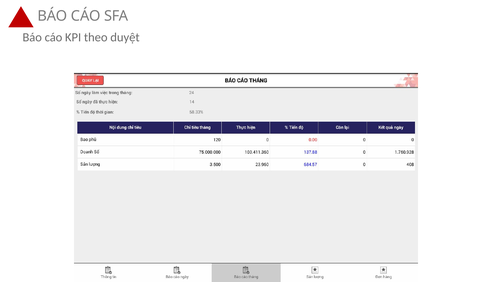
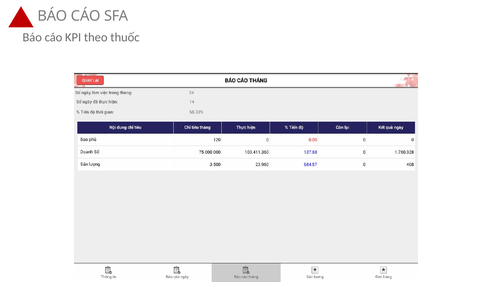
duyệt: duyệt -> thuốc
